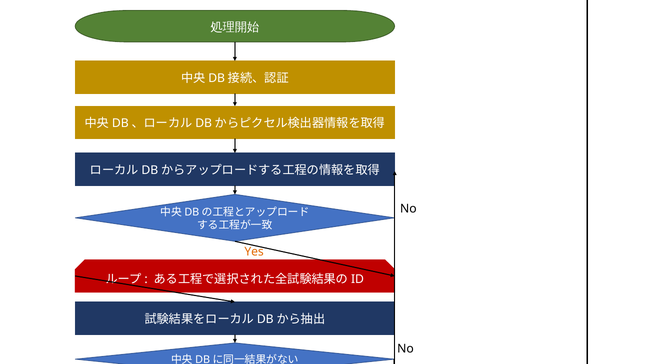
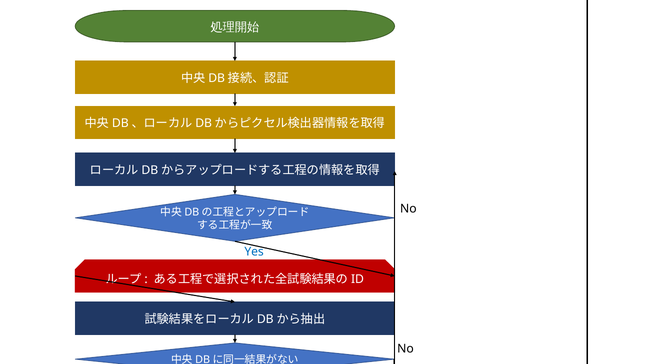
Yes colour: orange -> blue
